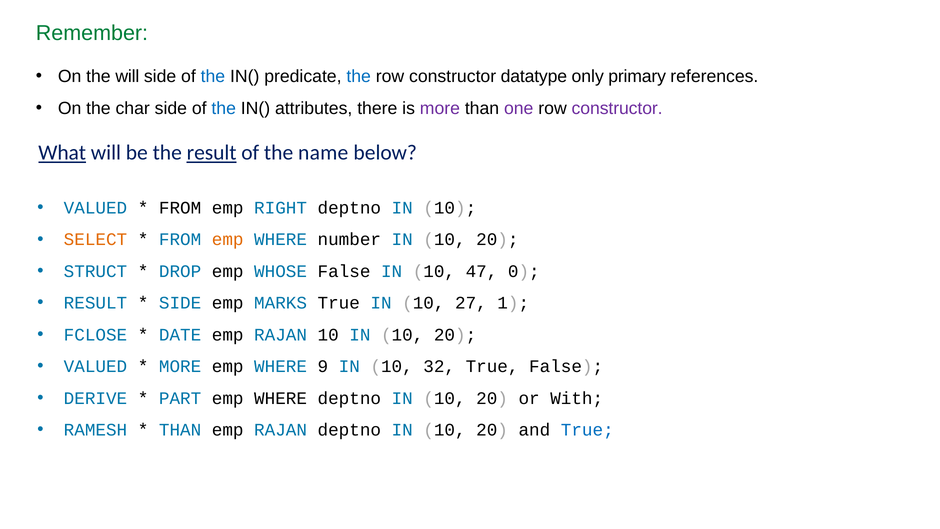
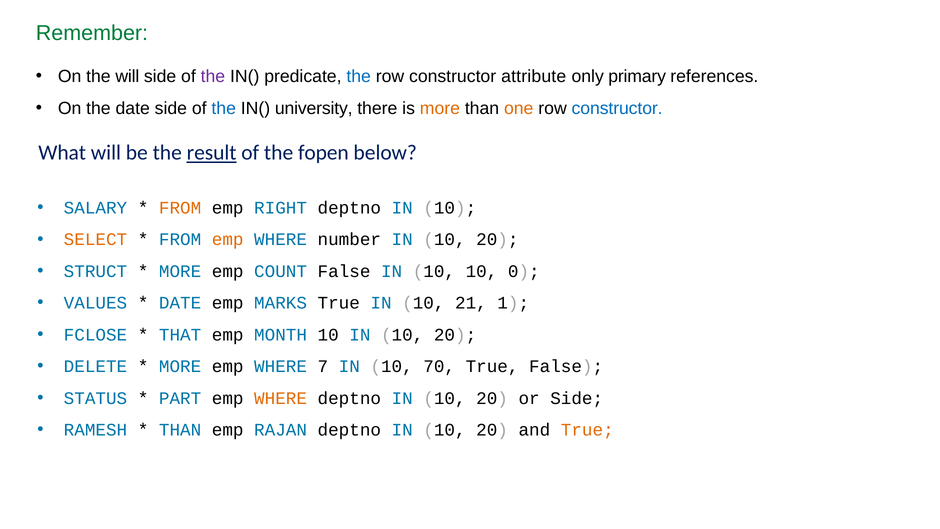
the at (213, 76) colour: blue -> purple
datatype: datatype -> attribute
the char: char -> date
attributes: attributes -> university
more at (440, 108) colour: purple -> orange
one colour: purple -> orange
constructor at (617, 108) colour: purple -> blue
What underline: present -> none
name: name -> fopen
VALUED at (95, 208): VALUED -> SALARY
FROM at (180, 208) colour: black -> orange
DROP at (180, 271): DROP -> MORE
WHOSE: WHOSE -> COUNT
10 47: 47 -> 10
RESULT at (95, 303): RESULT -> VALUES
SIDE at (180, 303): SIDE -> DATE
27: 27 -> 21
DATE: DATE -> THAT
RAJAN at (281, 335): RAJAN -> MONTH
VALUED at (95, 366): VALUED -> DELETE
9: 9 -> 7
32: 32 -> 70
DERIVE: DERIVE -> STATUS
WHERE at (281, 398) colour: black -> orange
or With: With -> Side
True at (587, 430) colour: blue -> orange
